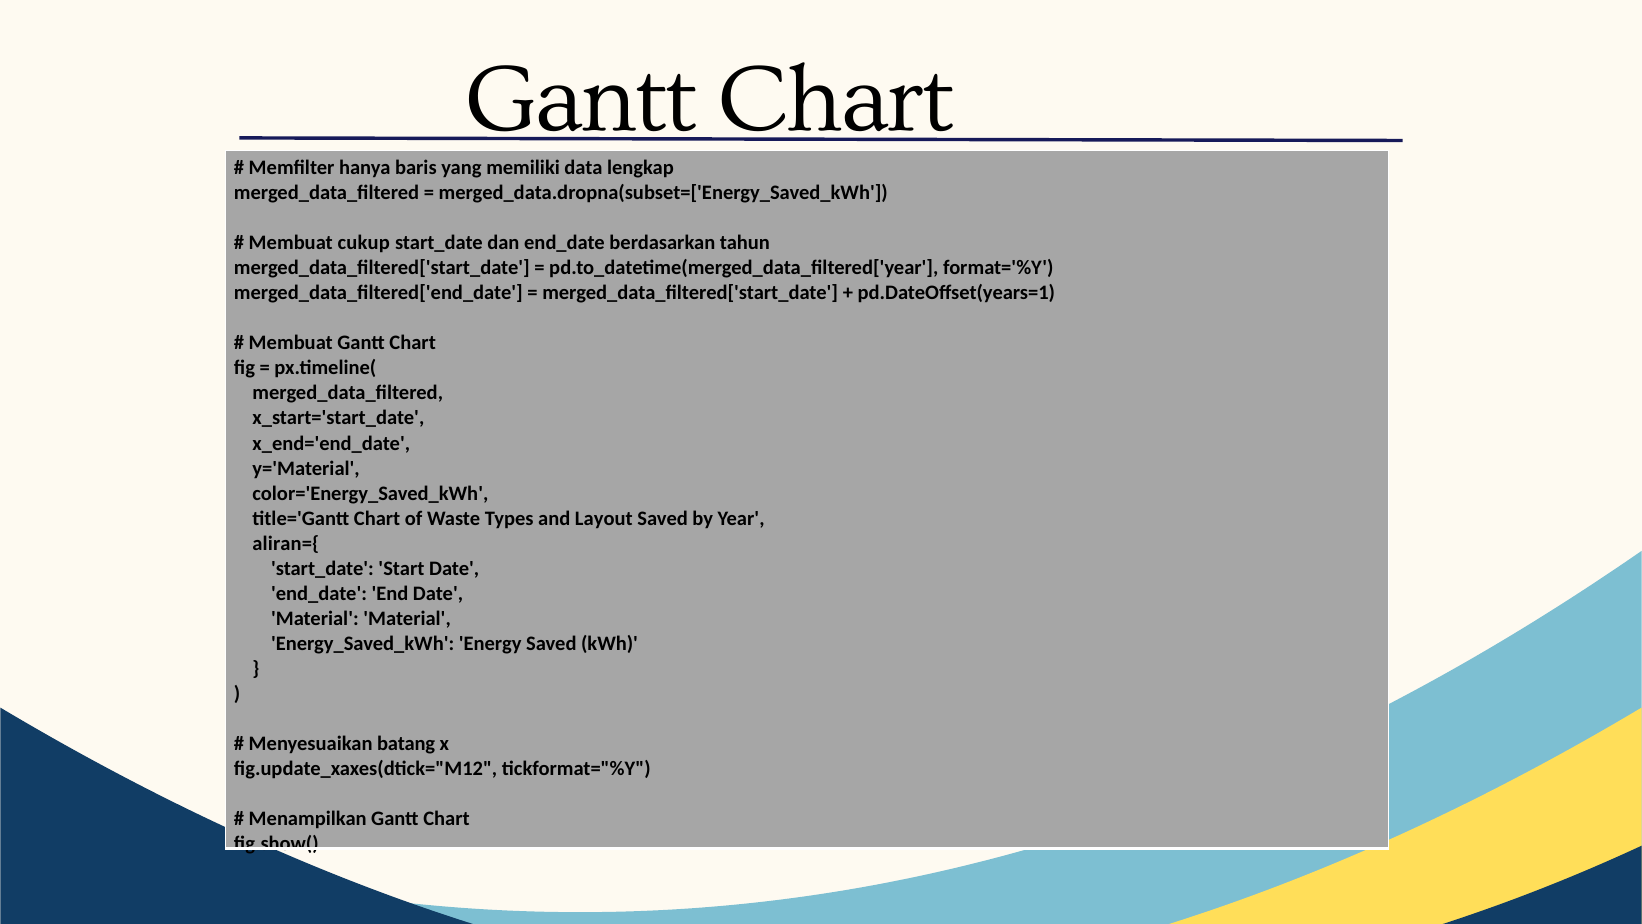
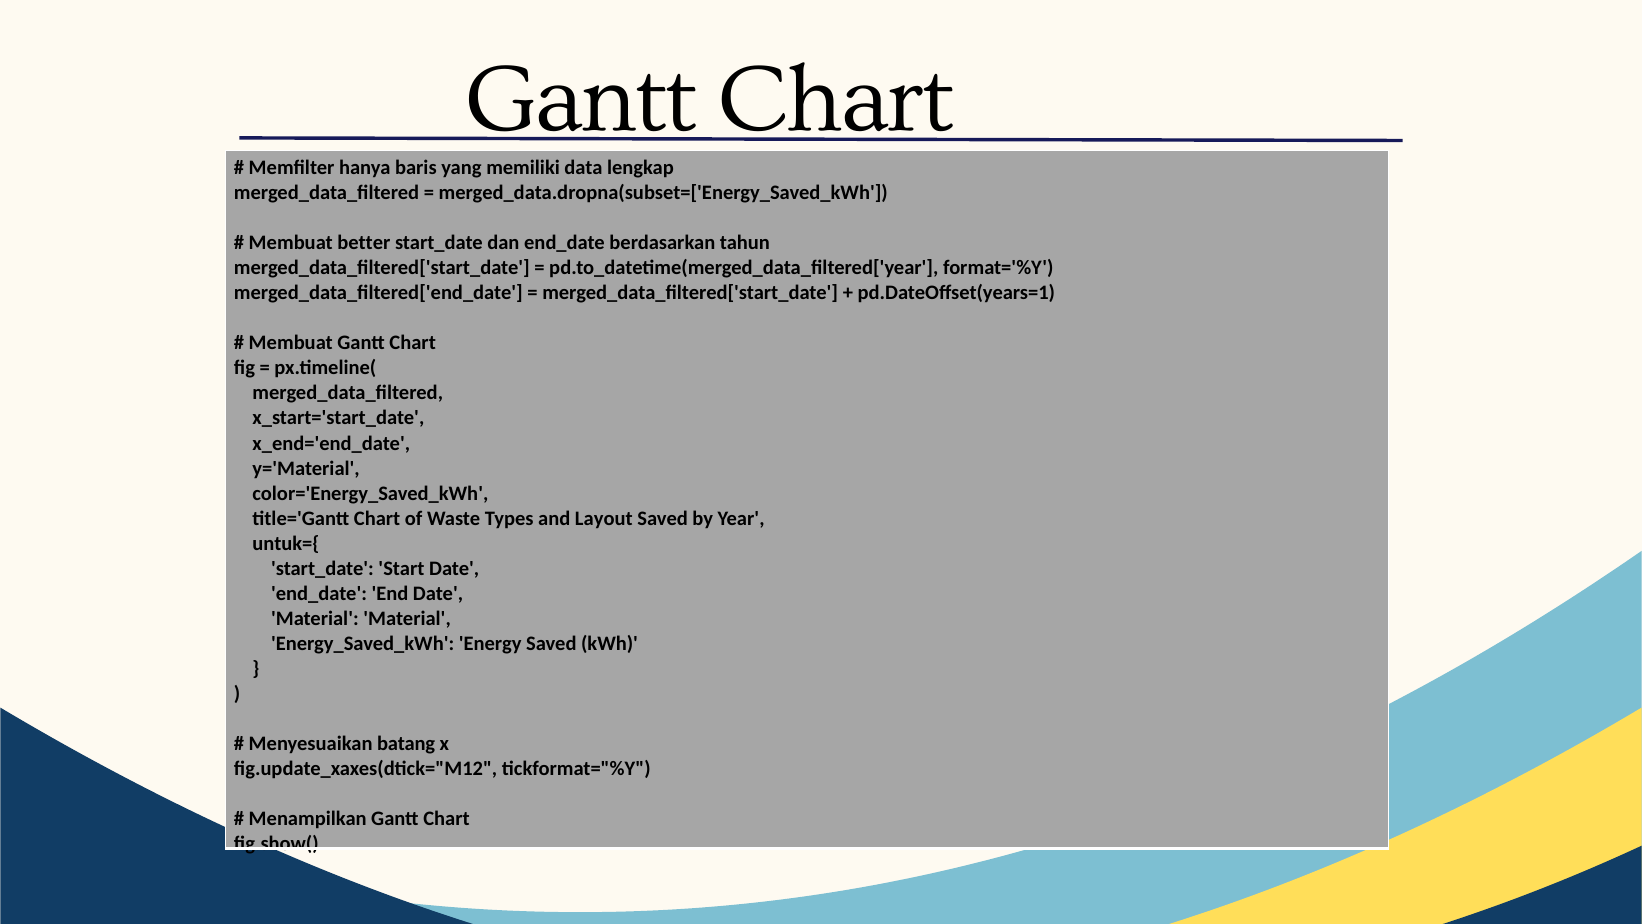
cukup: cukup -> better
aliran={: aliran={ -> untuk={
